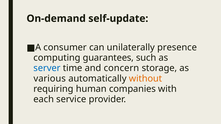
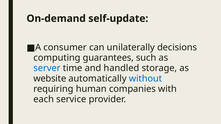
presence: presence -> decisions
concern: concern -> handled
various: various -> website
without colour: orange -> blue
